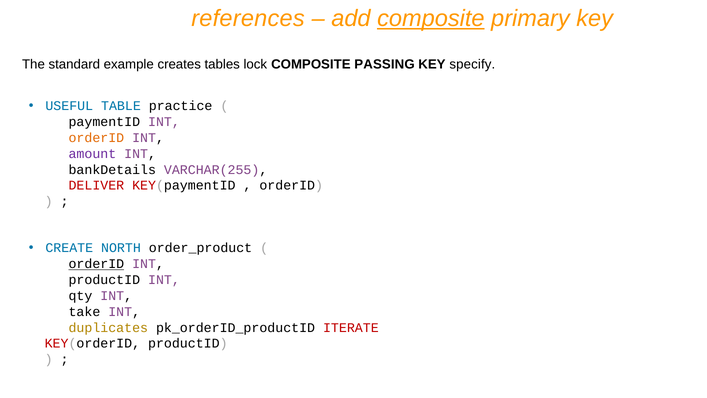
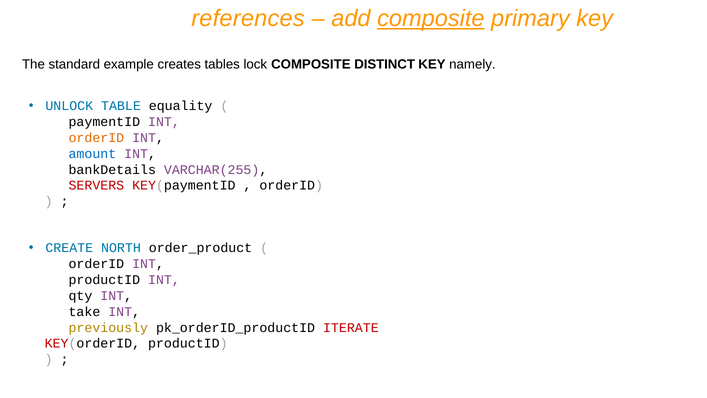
PASSING: PASSING -> DISTINCT
specify: specify -> namely
USEFUL: USEFUL -> UNLOCK
practice: practice -> equality
amount colour: purple -> blue
DELIVER: DELIVER -> SERVERS
orderID at (96, 264) underline: present -> none
duplicates: duplicates -> previously
